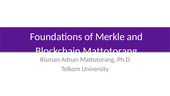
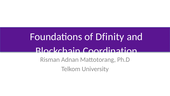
Merkle: Merkle -> Dfinity
Blockchain Mattotorang: Mattotorang -> Coordination
